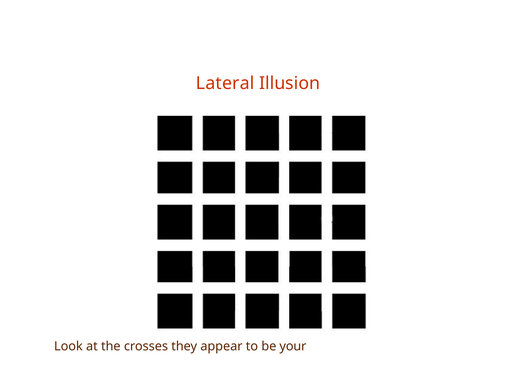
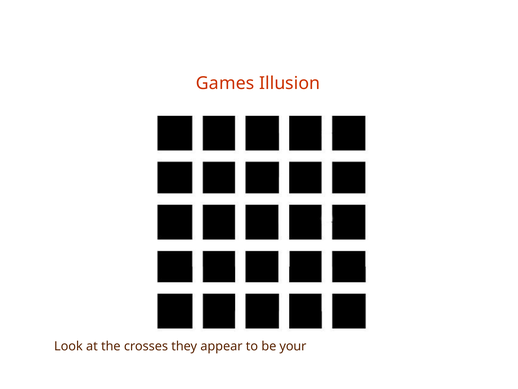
Lateral: Lateral -> Games
